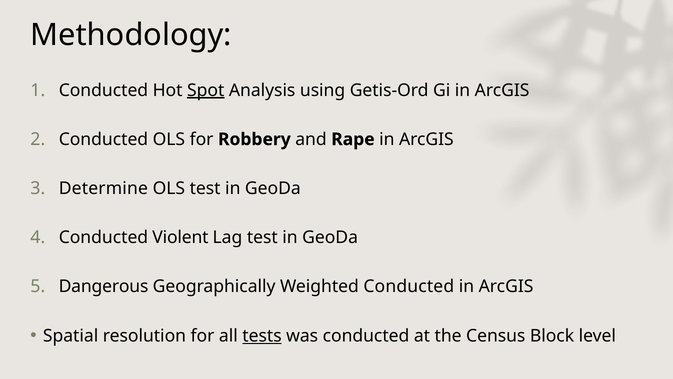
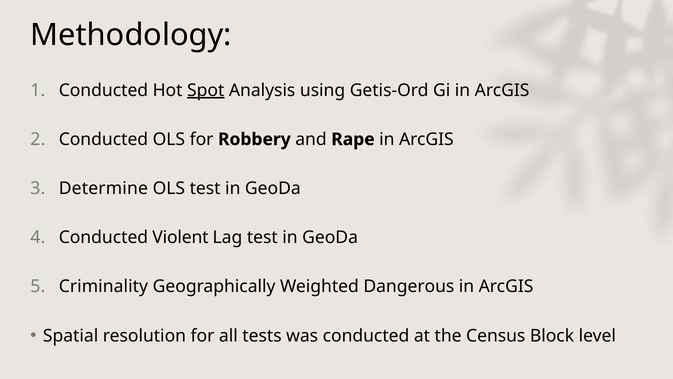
Dangerous: Dangerous -> Criminality
Weighted Conducted: Conducted -> Dangerous
tests underline: present -> none
